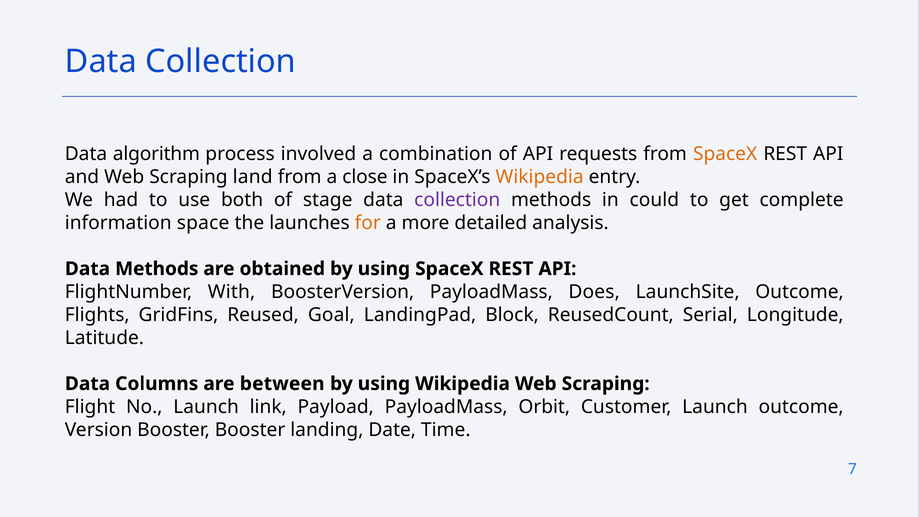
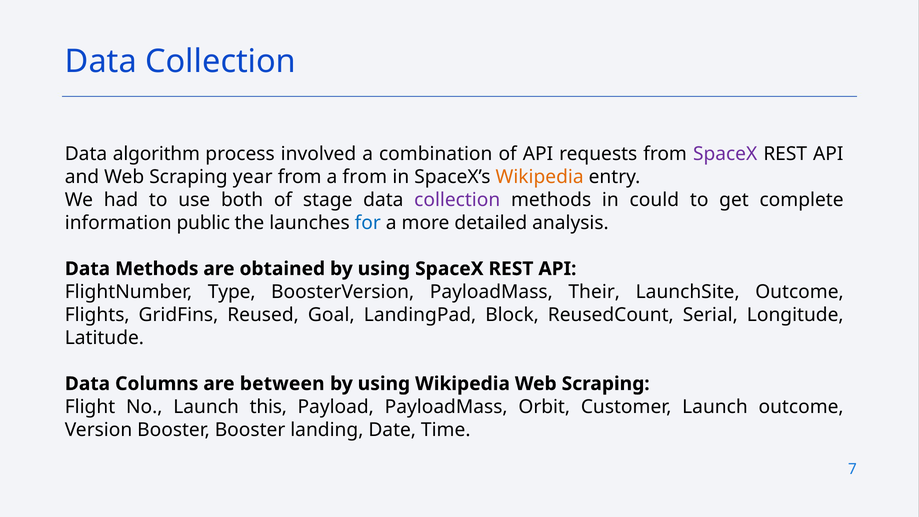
SpaceX at (725, 154) colour: orange -> purple
land: land -> year
a close: close -> from
space: space -> public
for colour: orange -> blue
With: With -> Type
Does: Does -> Their
link: link -> this
